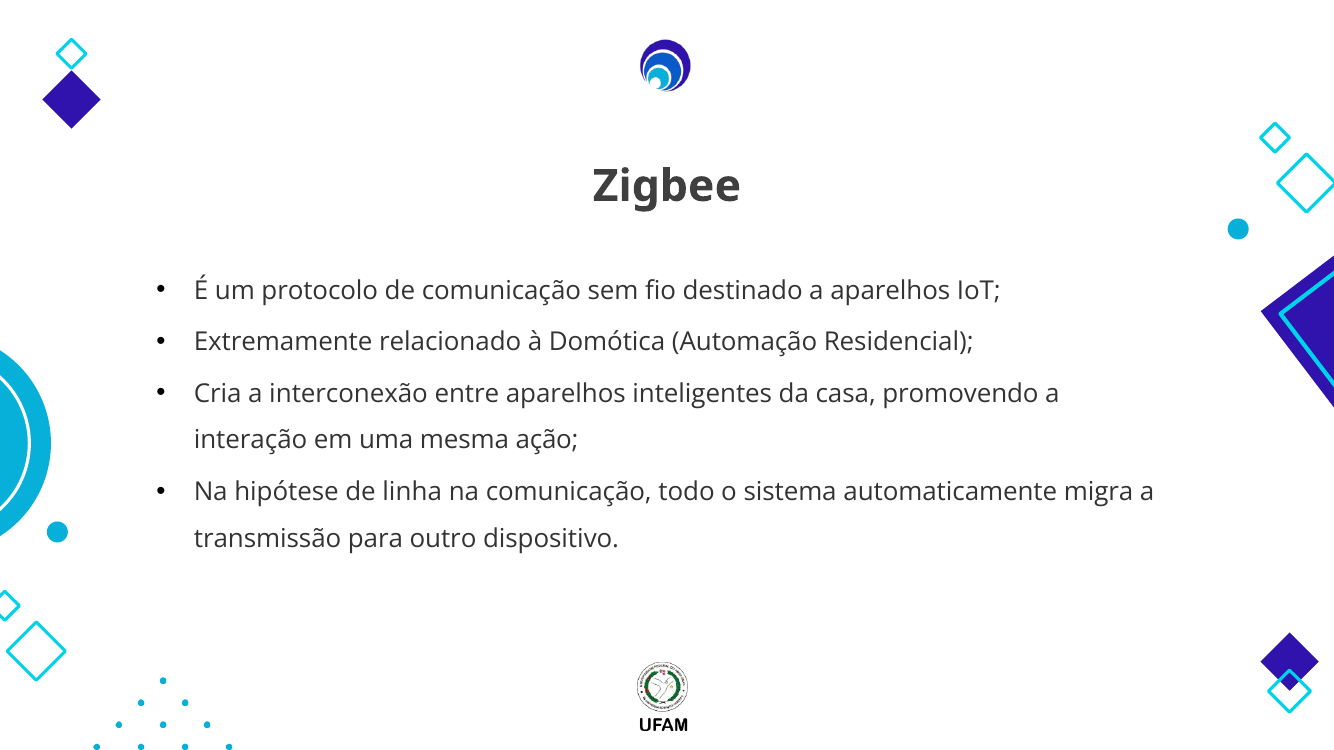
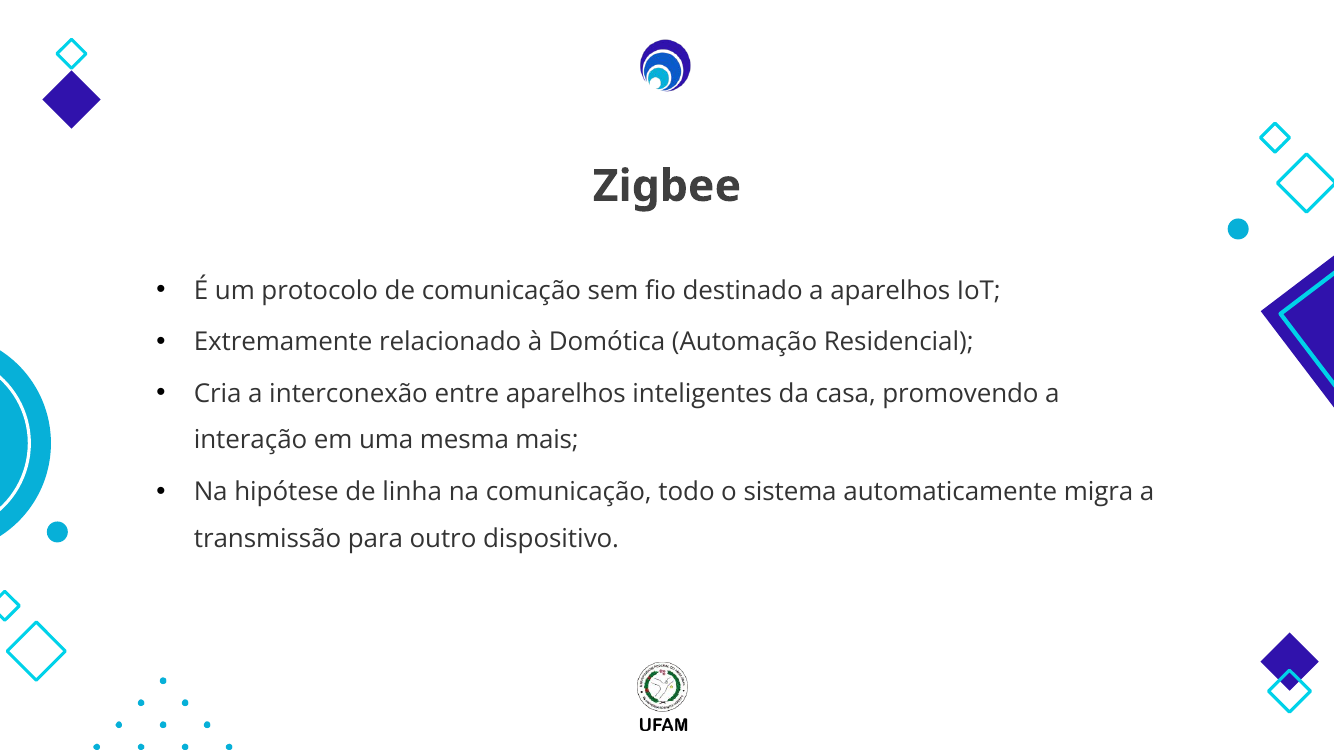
ação: ação -> mais
